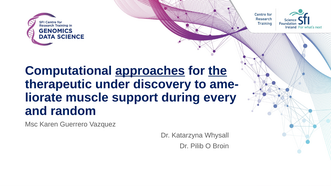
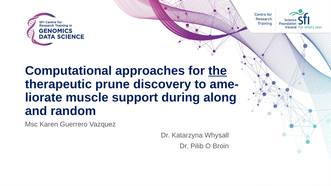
approaches underline: present -> none
under: under -> prune
every: every -> along
